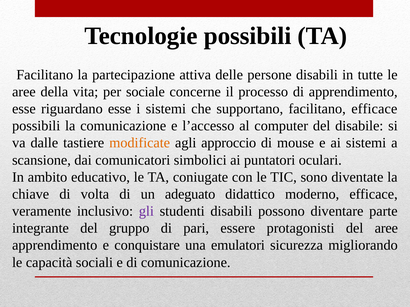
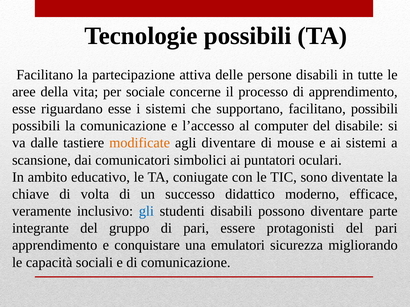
facilitano efficace: efficace -> possibili
agli approccio: approccio -> diventare
adeguato: adeguato -> successo
gli colour: purple -> blue
del aree: aree -> pari
